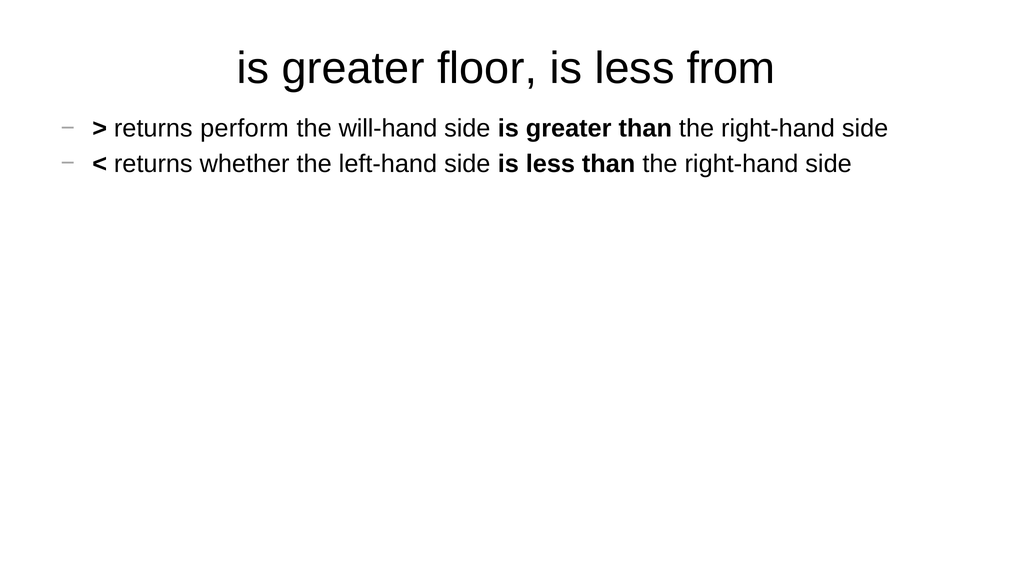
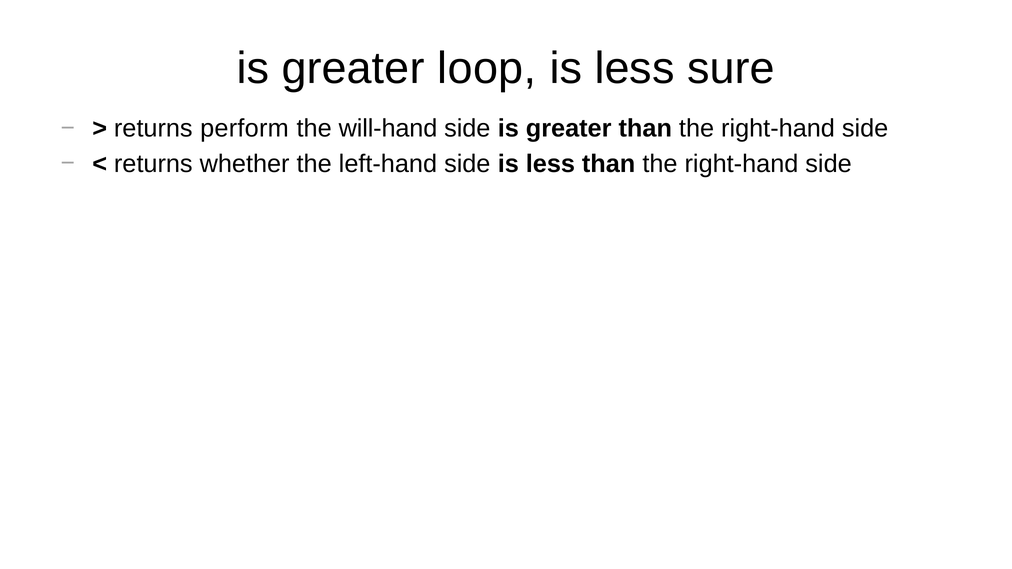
floor: floor -> loop
from: from -> sure
